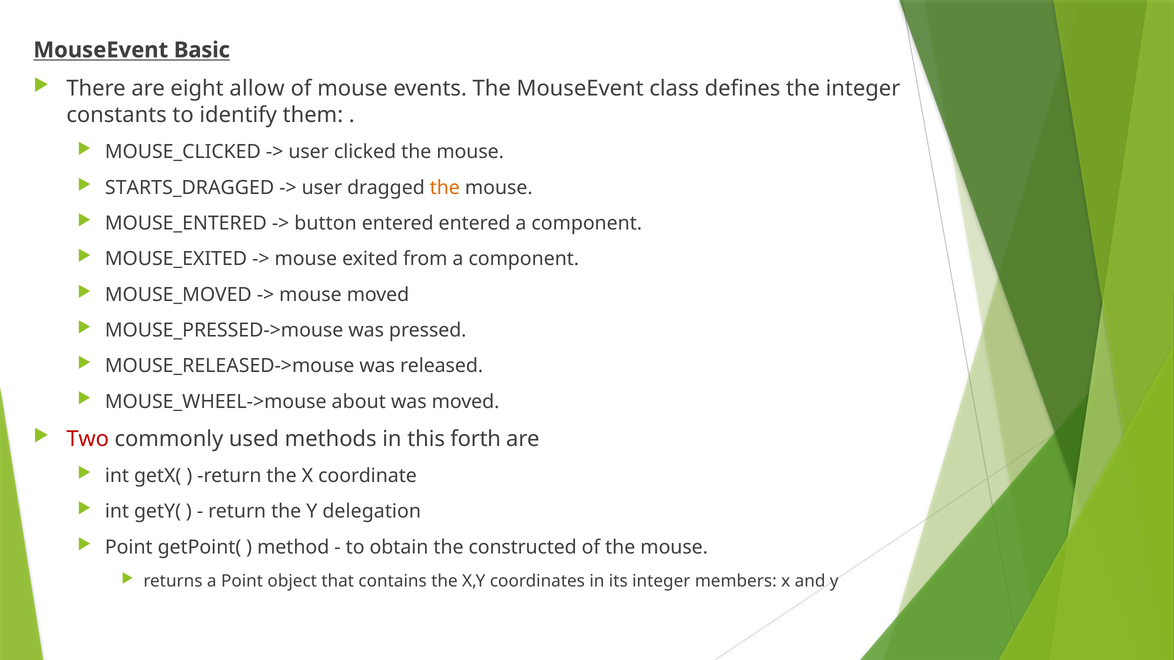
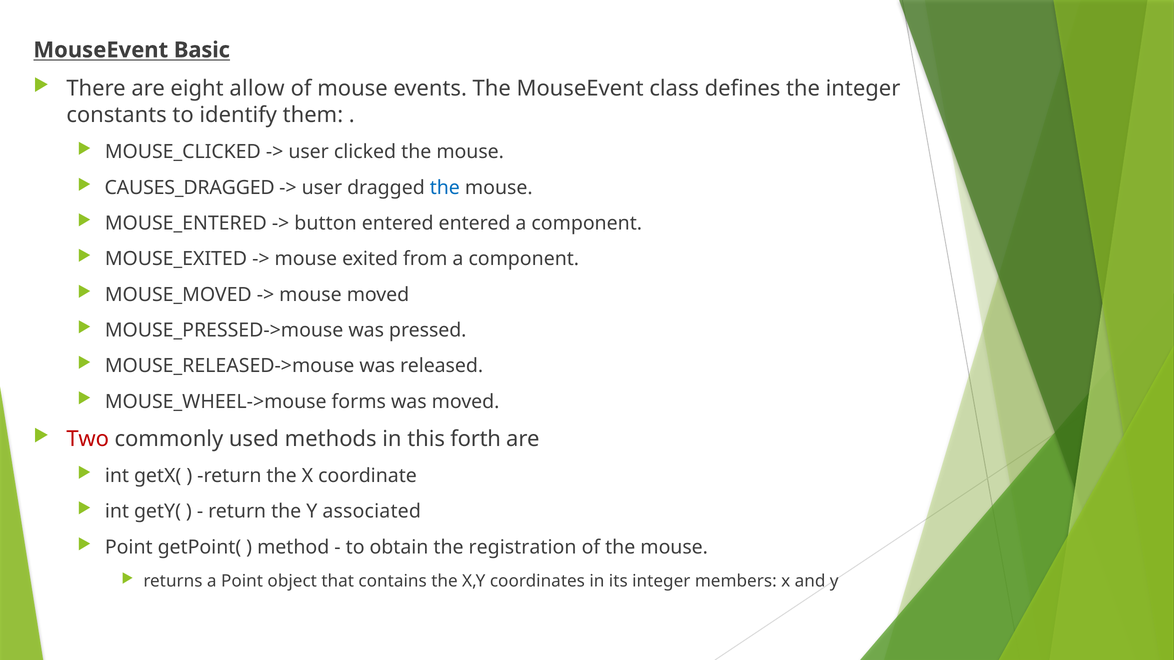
STARTS_DRAGGED: STARTS_DRAGGED -> CAUSES_DRAGGED
the at (445, 188) colour: orange -> blue
about: about -> forms
delegation: delegation -> associated
constructed: constructed -> registration
